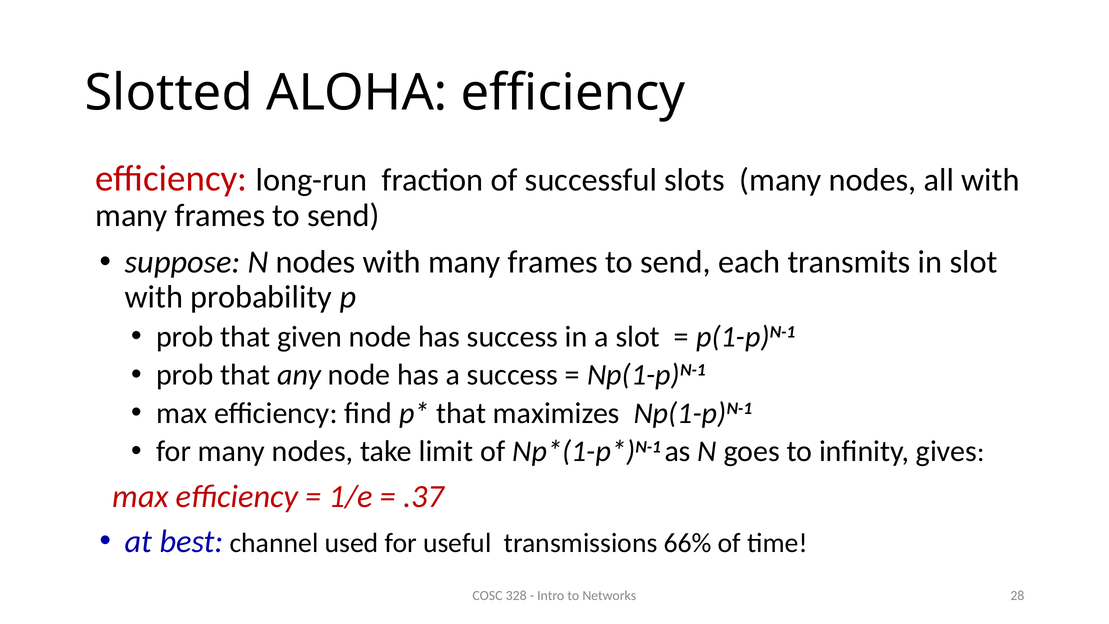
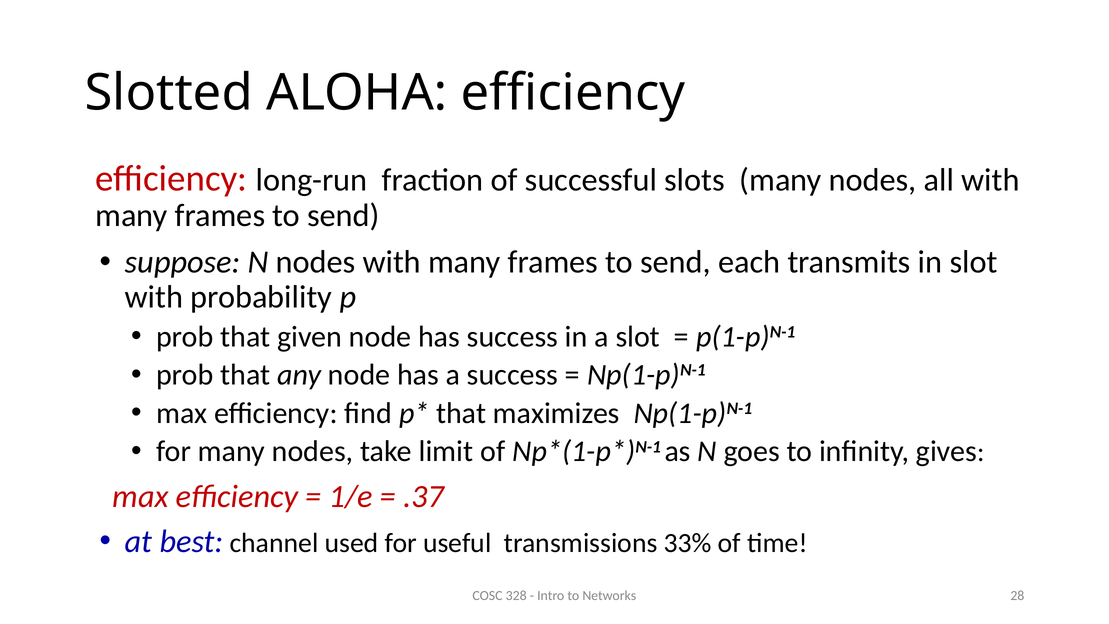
66%: 66% -> 33%
